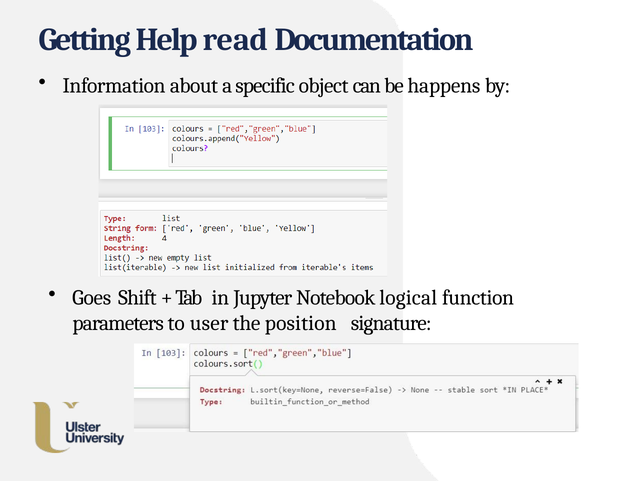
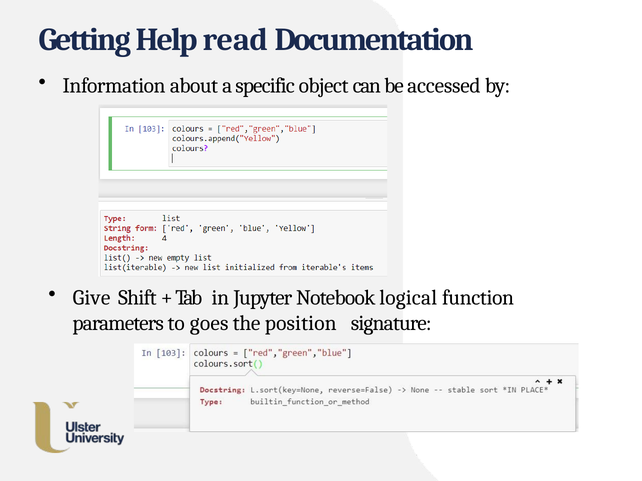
happens: happens -> accessed
Goes: Goes -> Give
user: user -> goes
